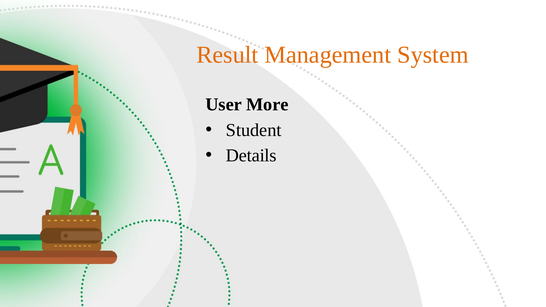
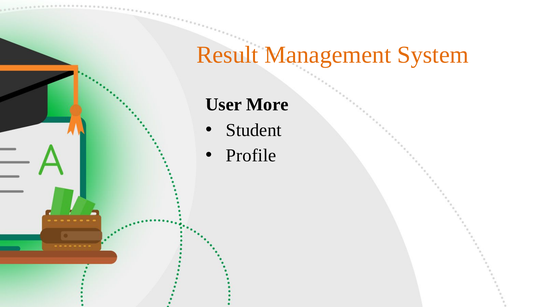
Details: Details -> Profile
